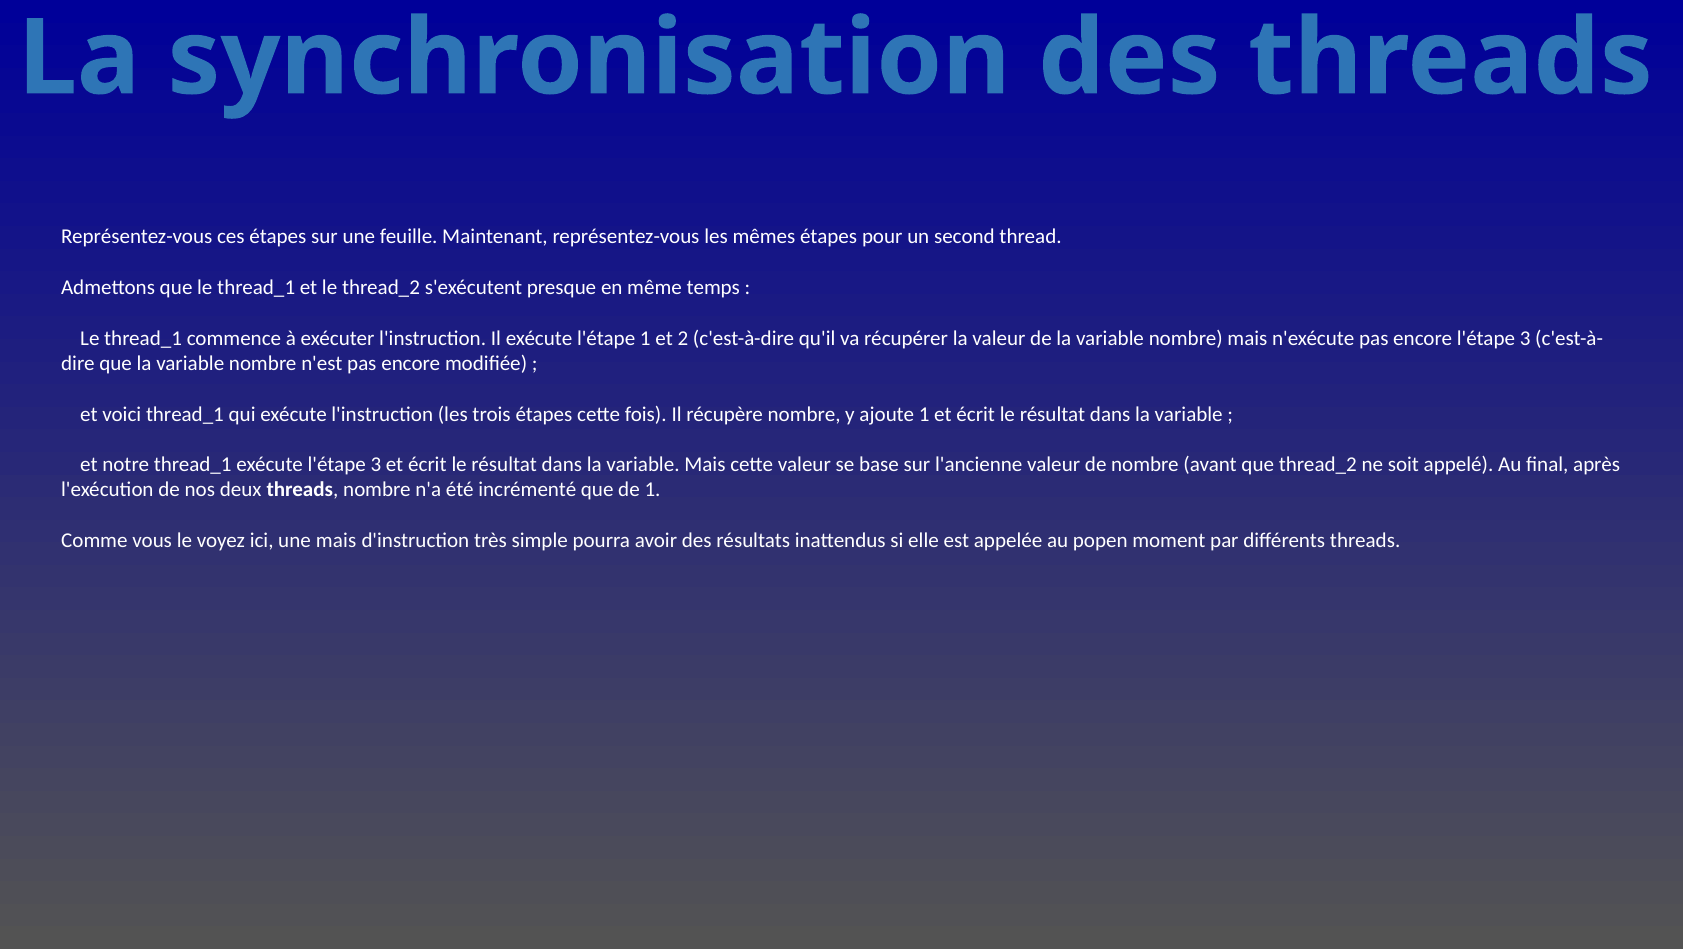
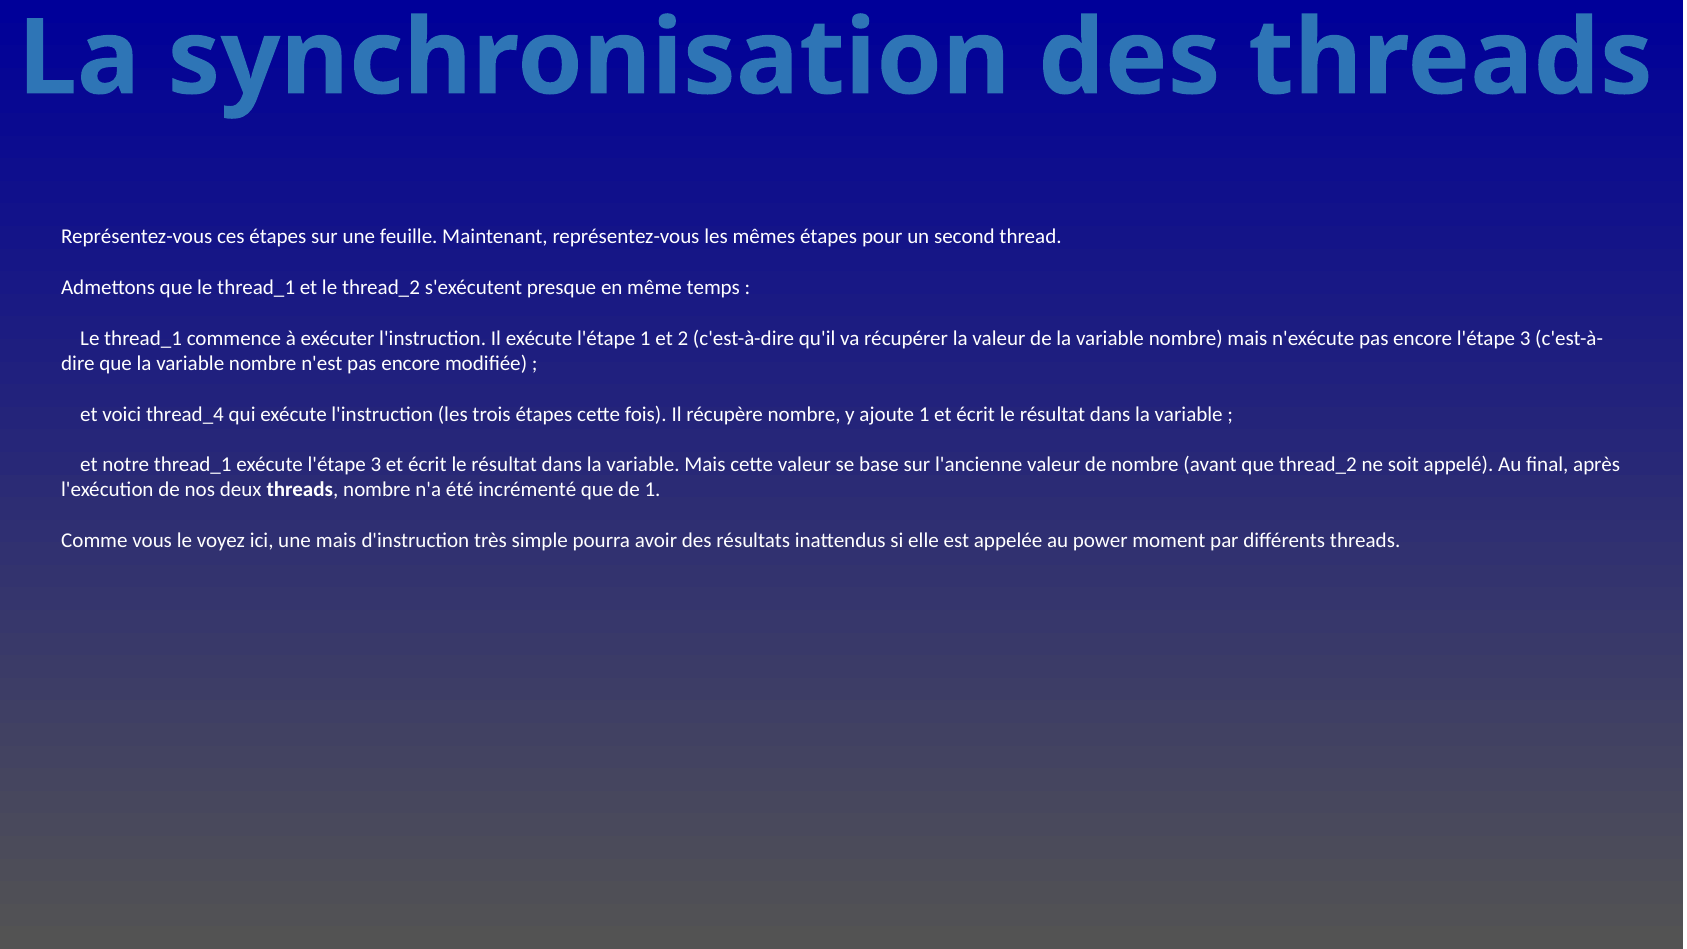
voici thread_1: thread_1 -> thread_4
popen: popen -> power
